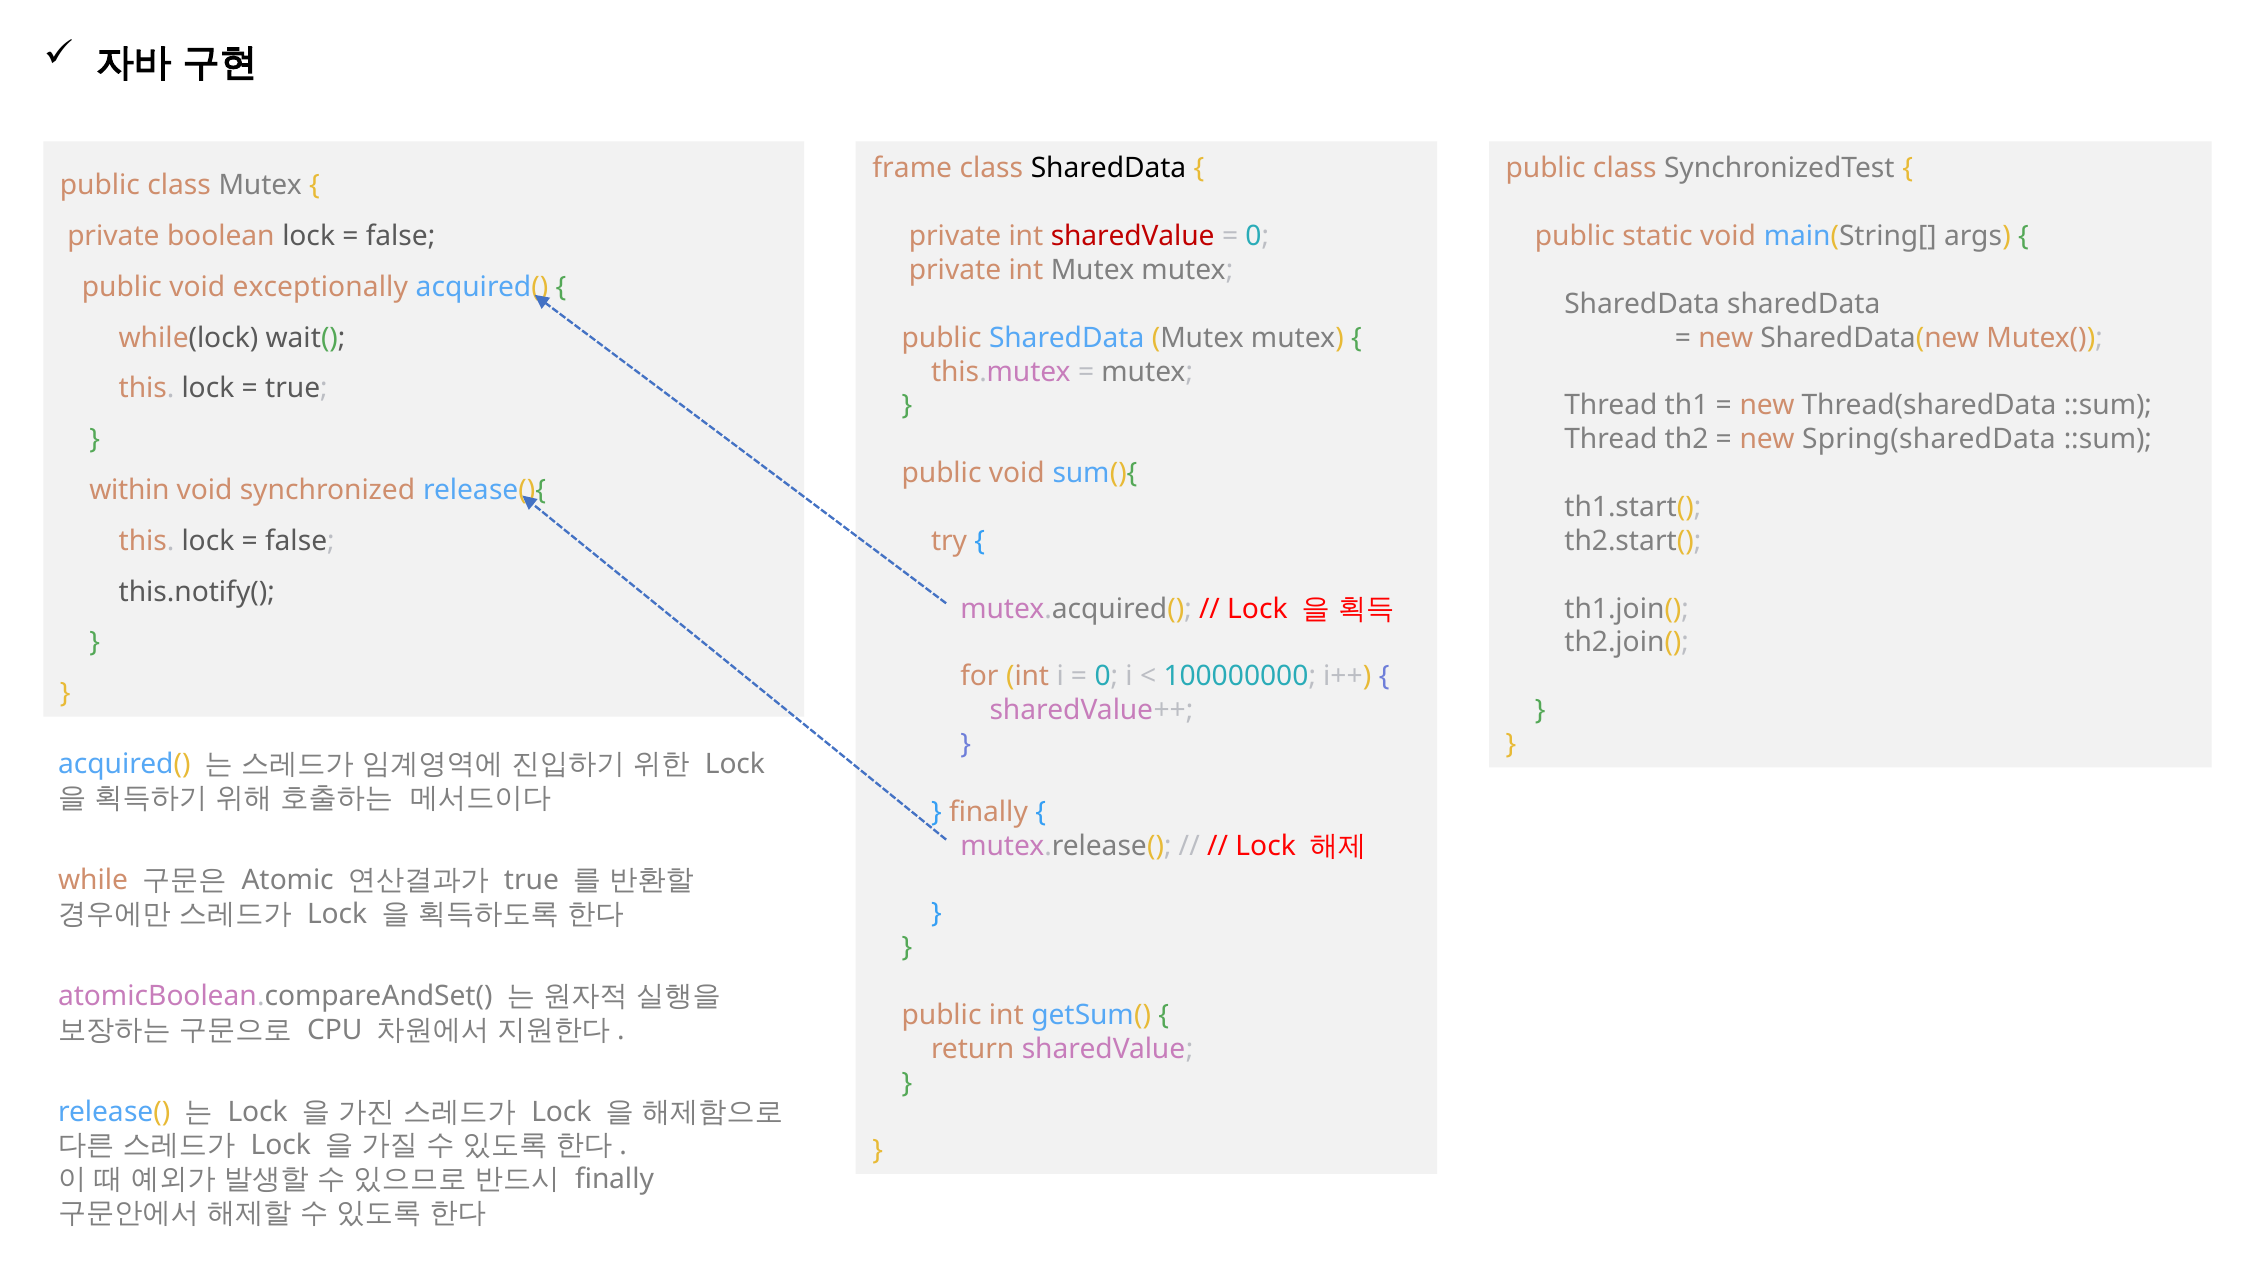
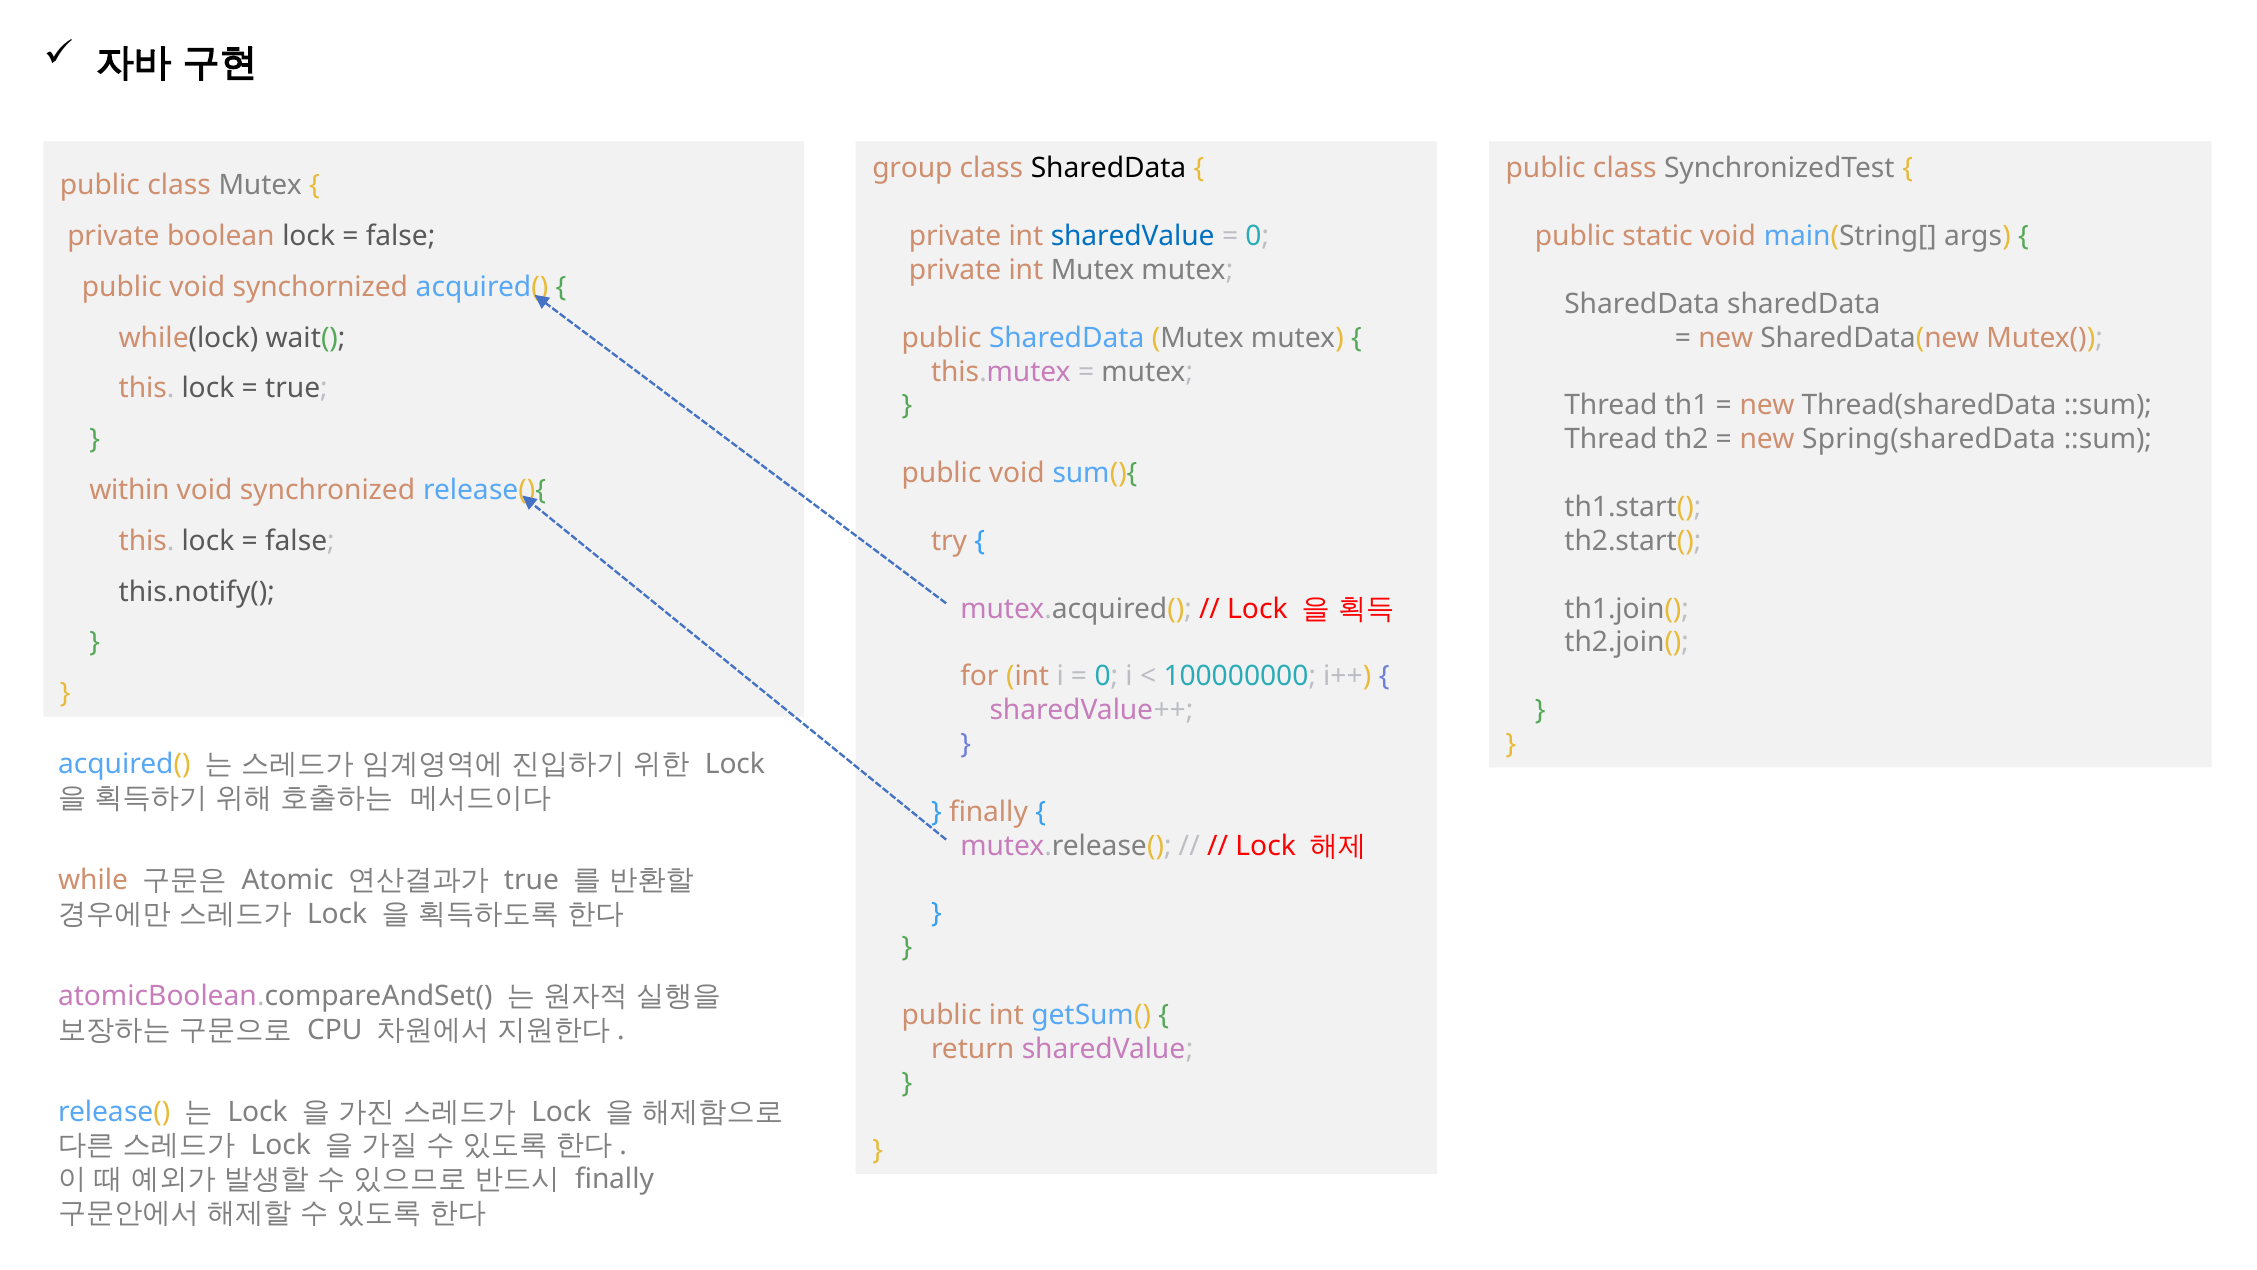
frame: frame -> group
sharedValue at (1133, 236) colour: red -> blue
exceptionally: exceptionally -> synchornized
